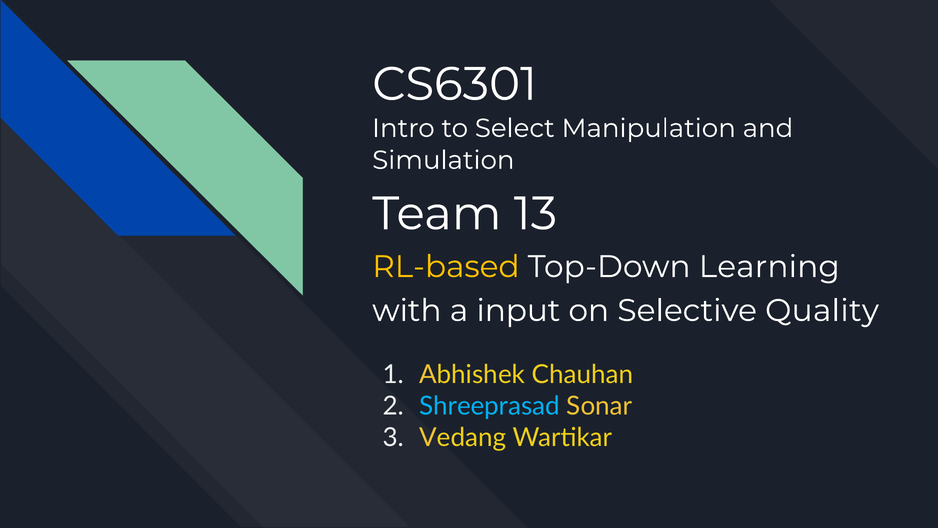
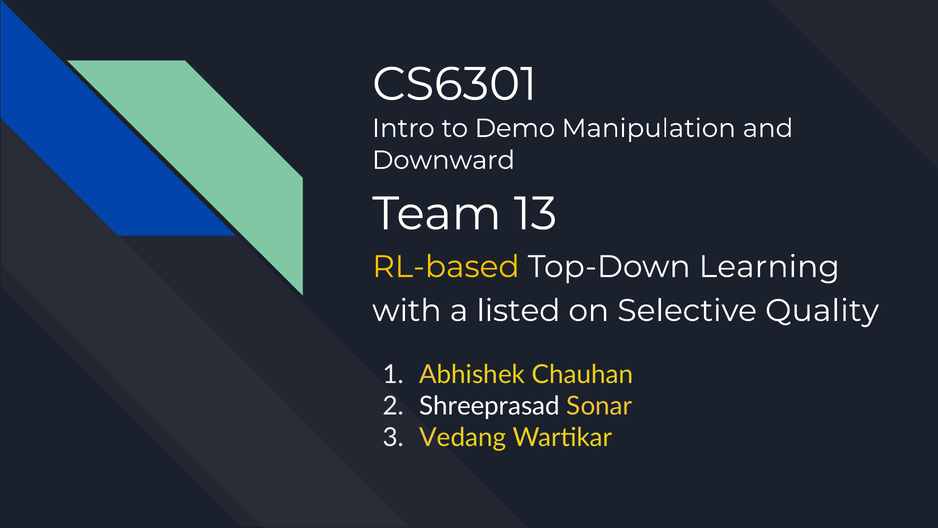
Select: Select -> Demo
Simulation: Simulation -> Downward
input: input -> listed
Shreeprasad colour: light blue -> white
